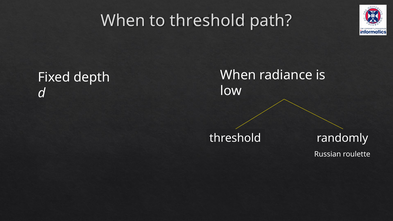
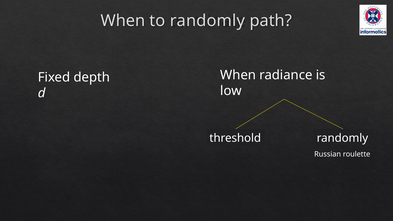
to threshold: threshold -> randomly
